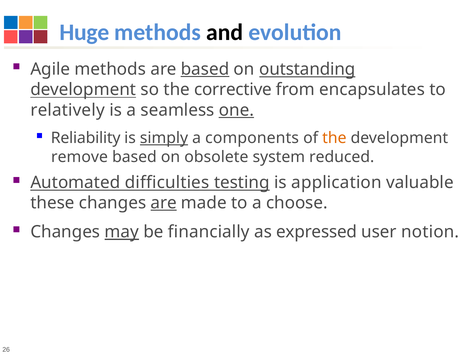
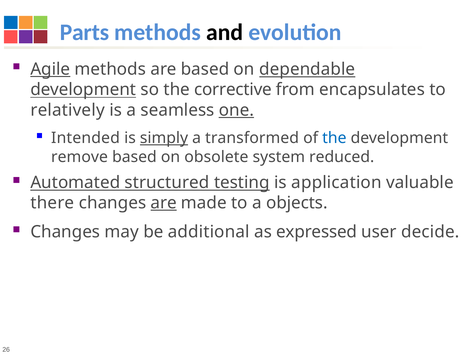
Huge: Huge -> Parts
Agile underline: none -> present
based at (205, 69) underline: present -> none
outstanding: outstanding -> dependable
Reliability: Reliability -> Intended
components: components -> transformed
the at (334, 138) colour: orange -> blue
difficulties: difficulties -> structured
these: these -> there
choose: choose -> objects
may underline: present -> none
financially: financially -> additional
notion: notion -> decide
